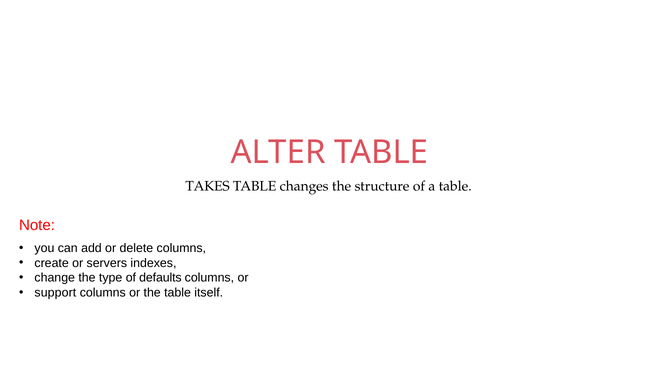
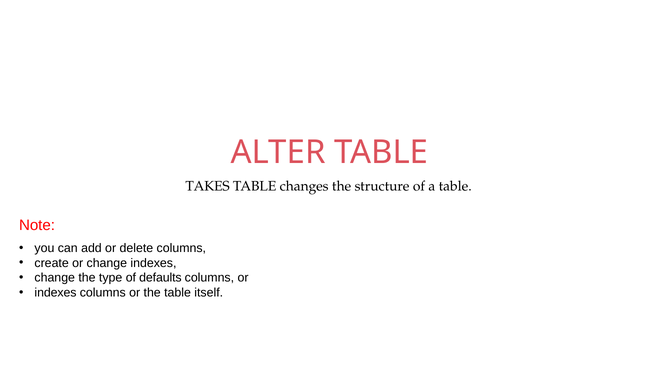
or servers: servers -> change
support at (55, 292): support -> indexes
